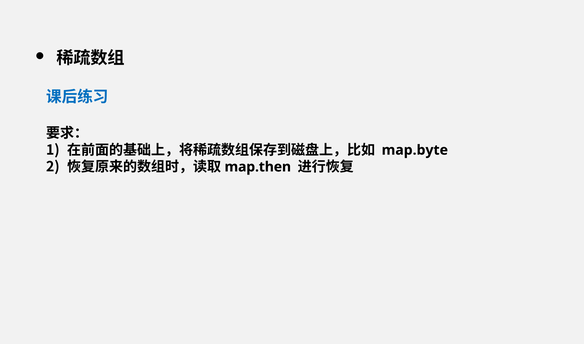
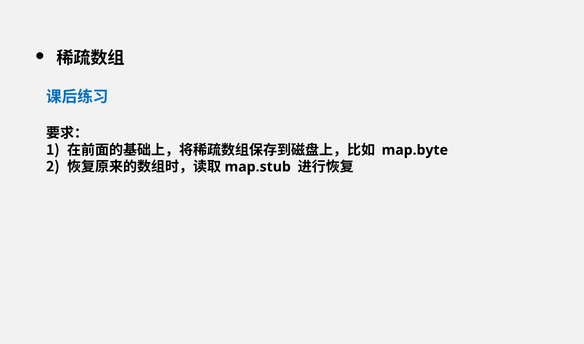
map.then: map.then -> map.stub
